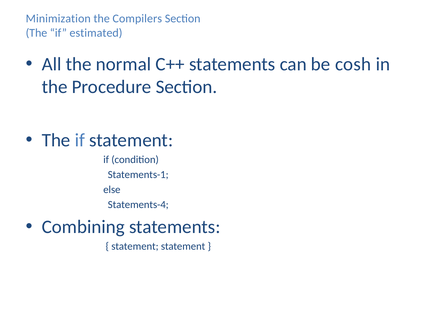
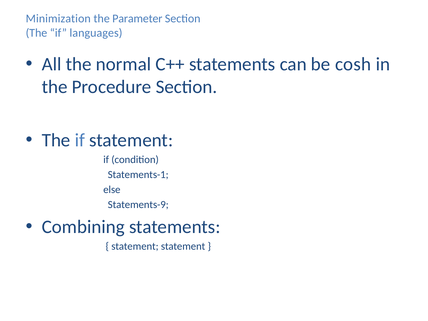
Compilers: Compilers -> Parameter
estimated: estimated -> languages
Statements-4: Statements-4 -> Statements-9
